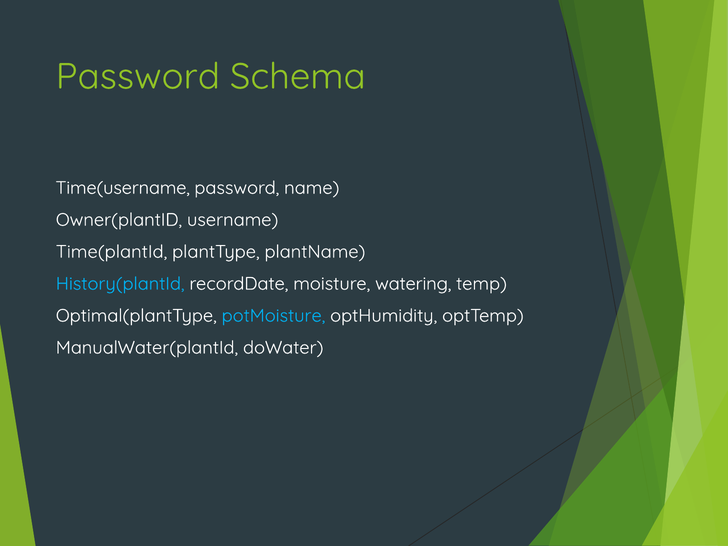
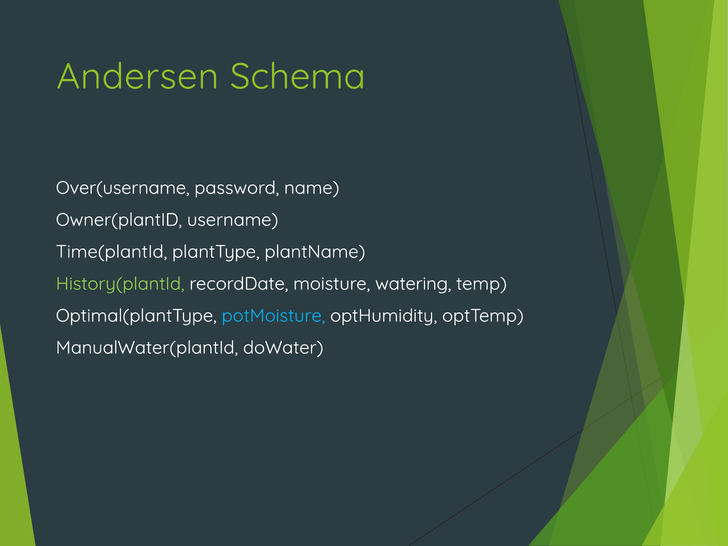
Password at (138, 77): Password -> Andersen
Time(username: Time(username -> Over(username
History(plantId colour: light blue -> light green
